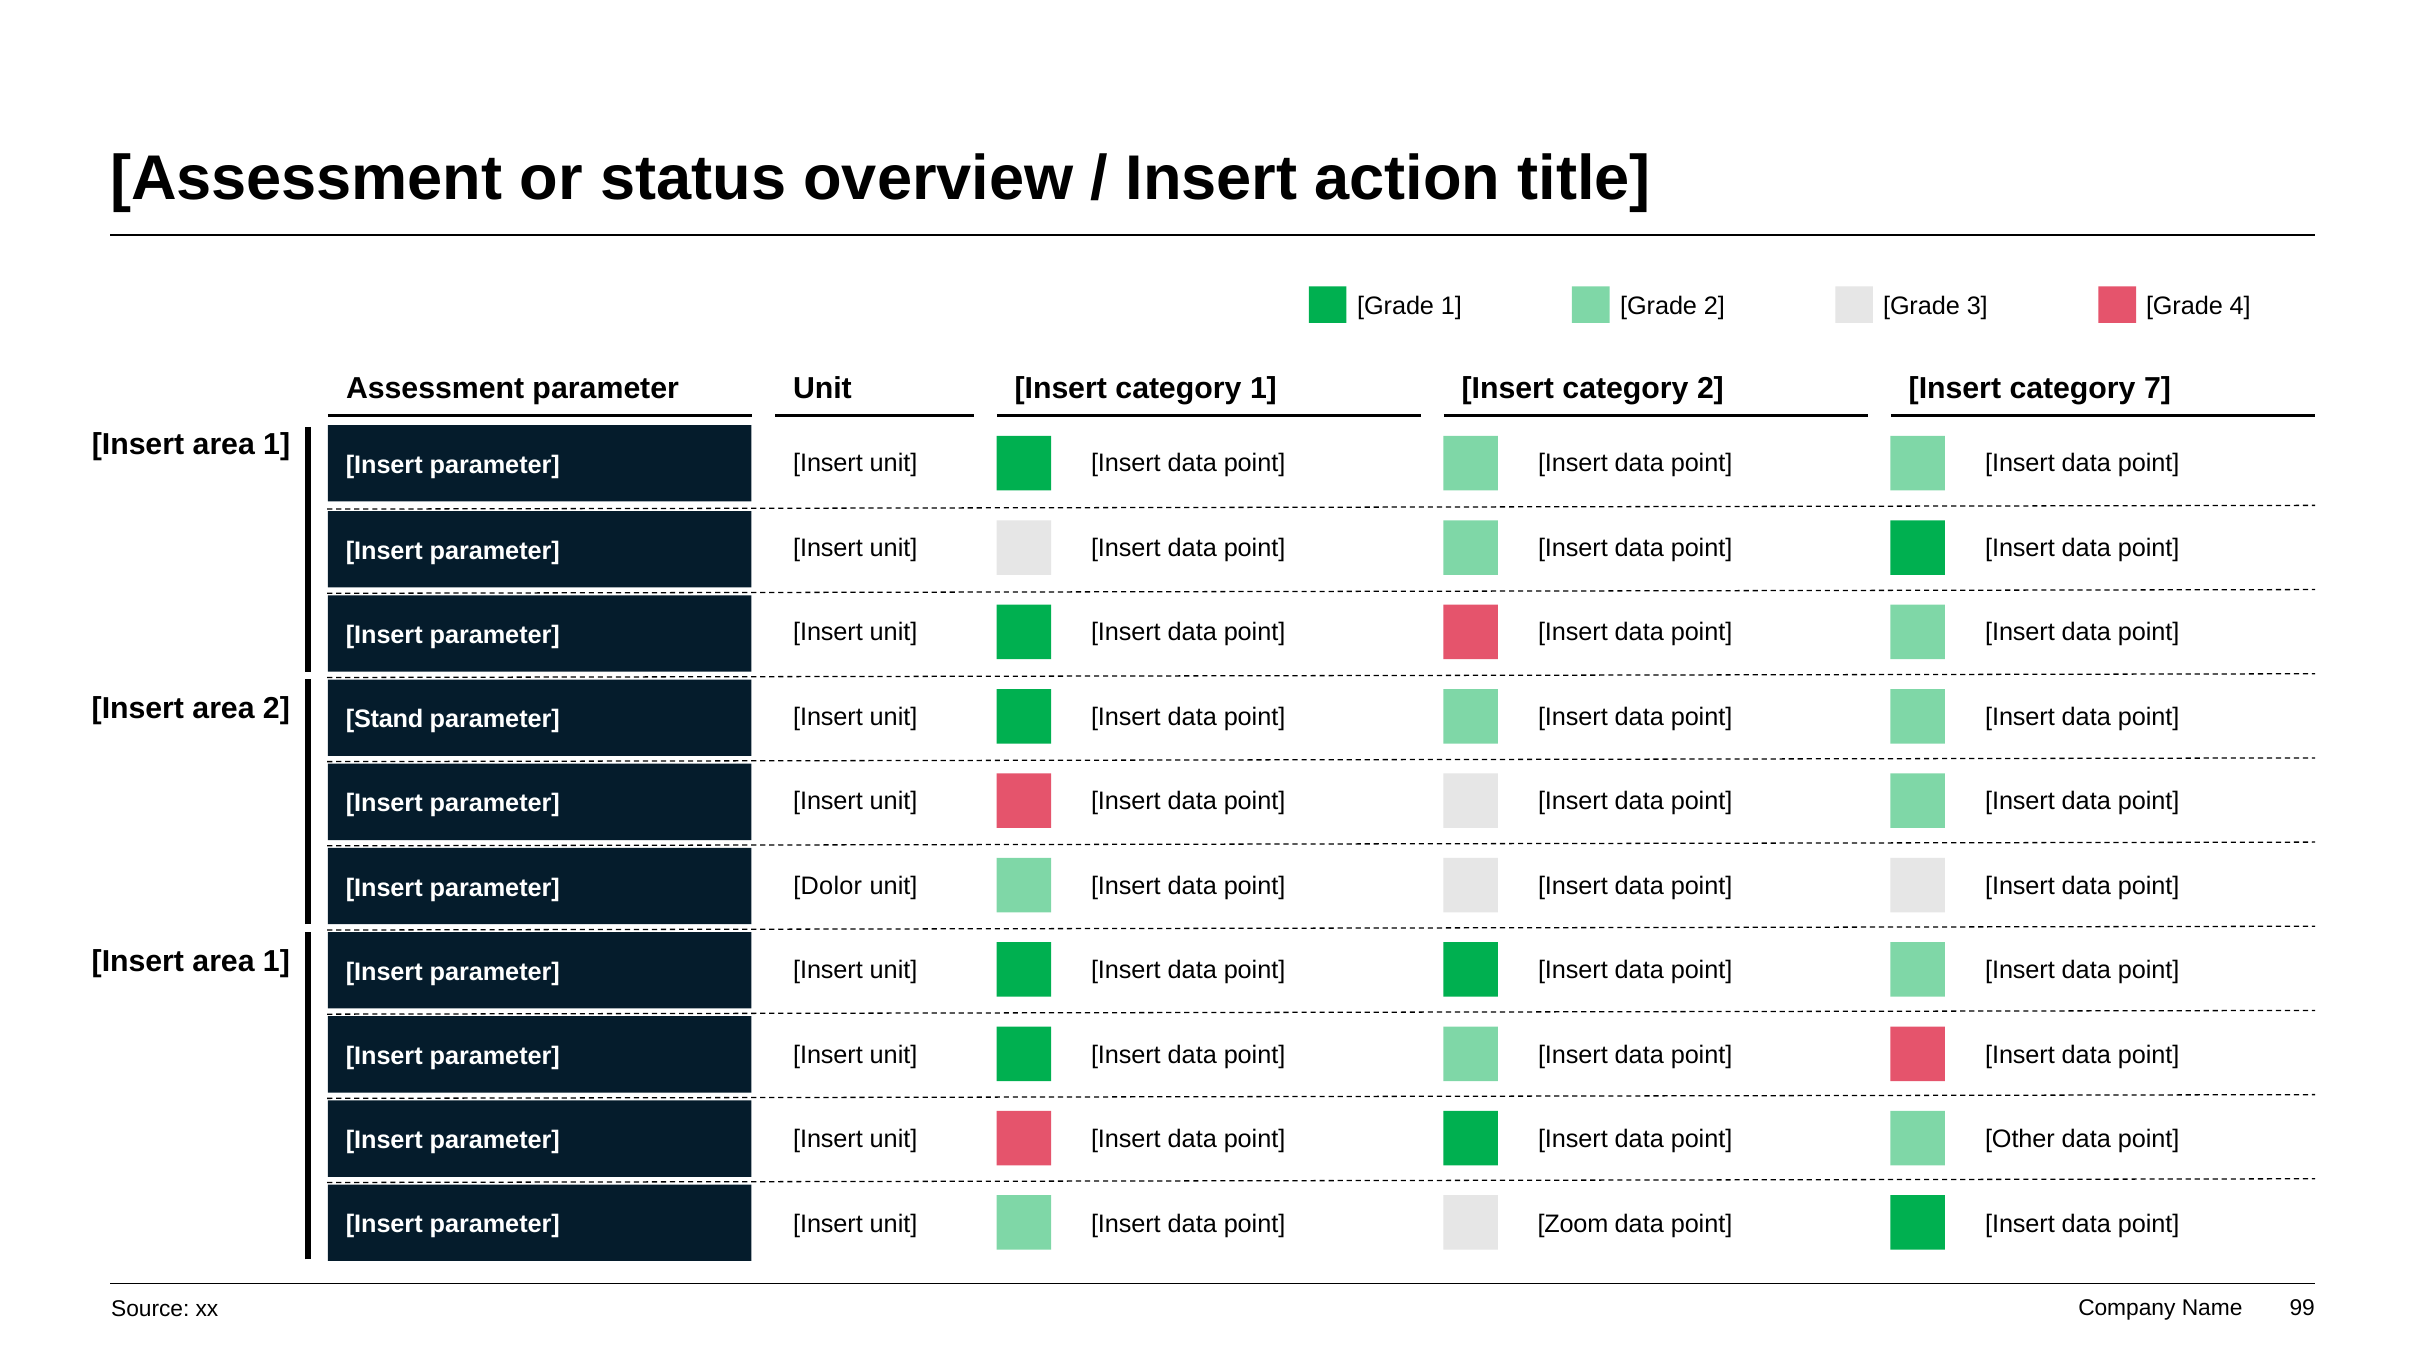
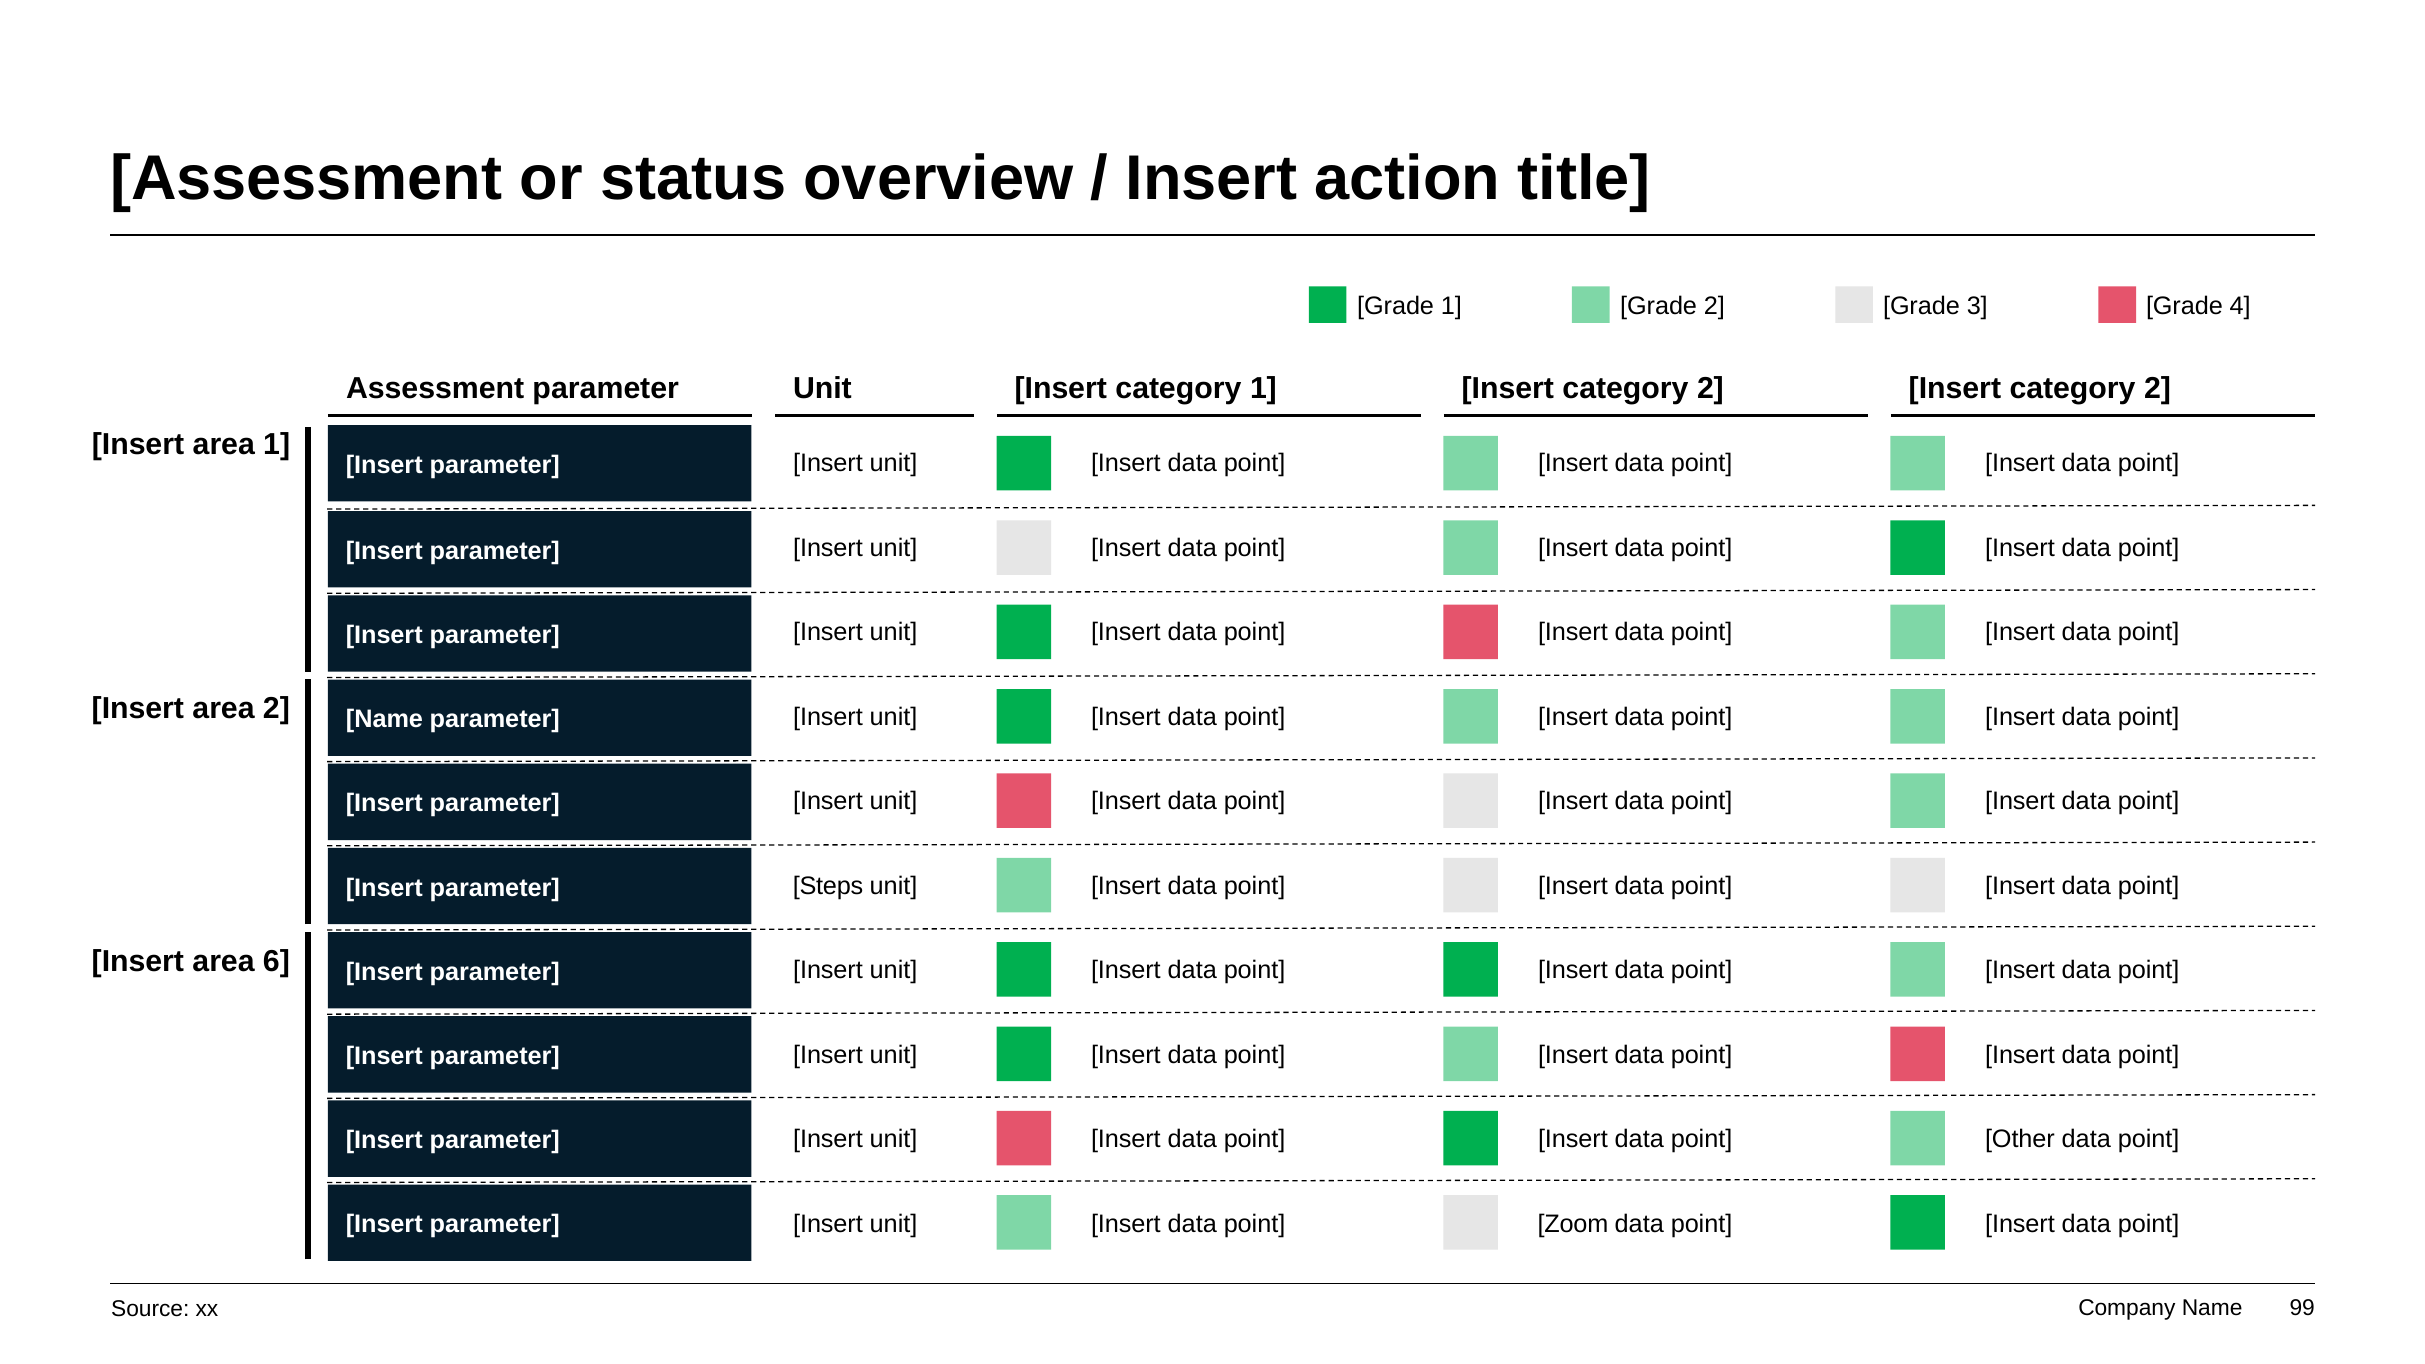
2 Insert category 7: 7 -> 2
Stand at (385, 720): Stand -> Name
Dolor: Dolor -> Steps
1 at (276, 961): 1 -> 6
